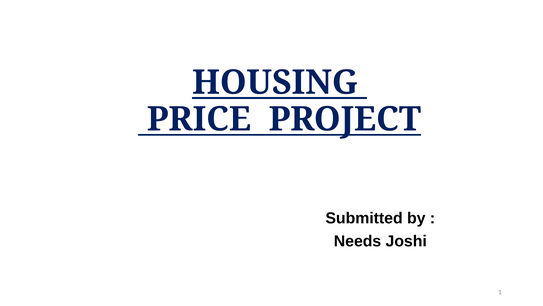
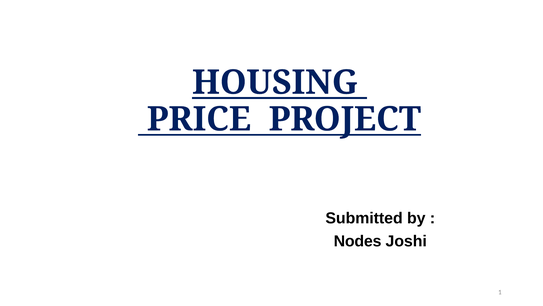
Needs: Needs -> Nodes
